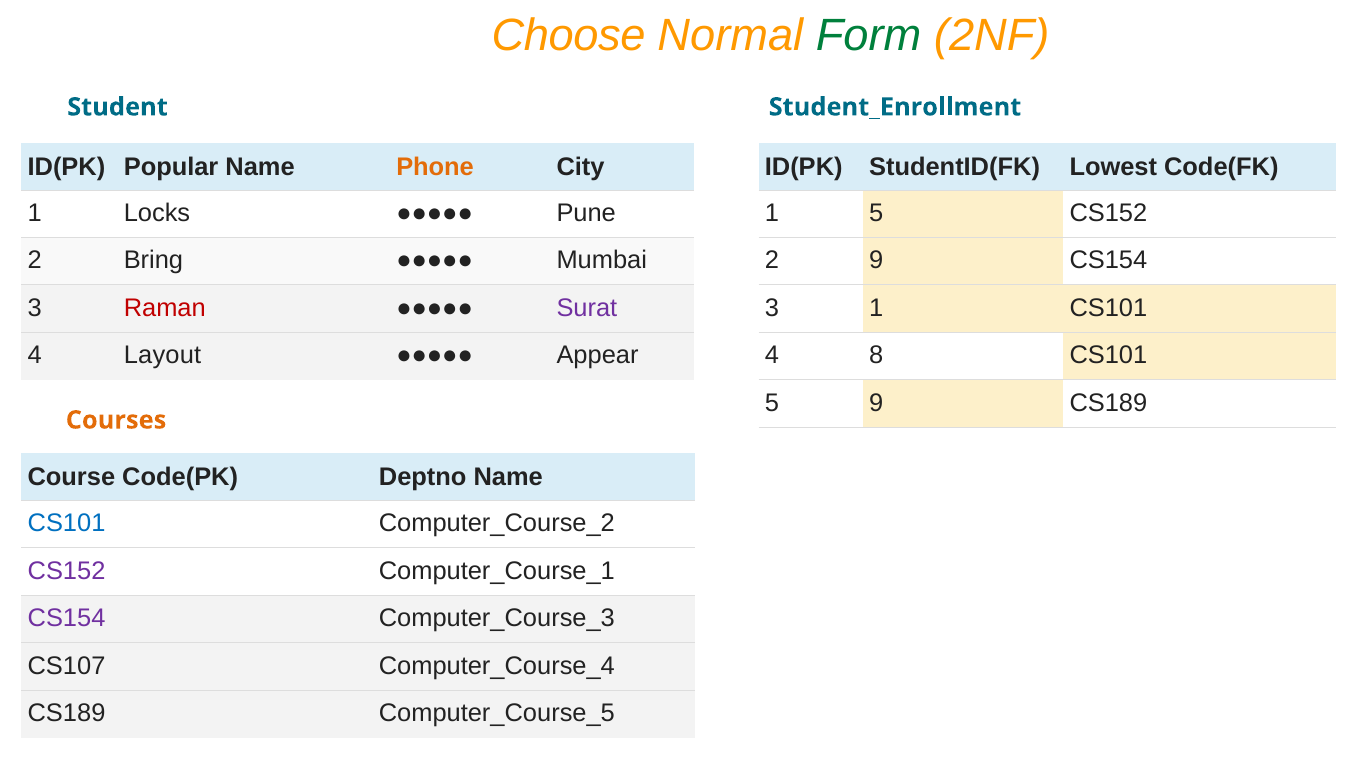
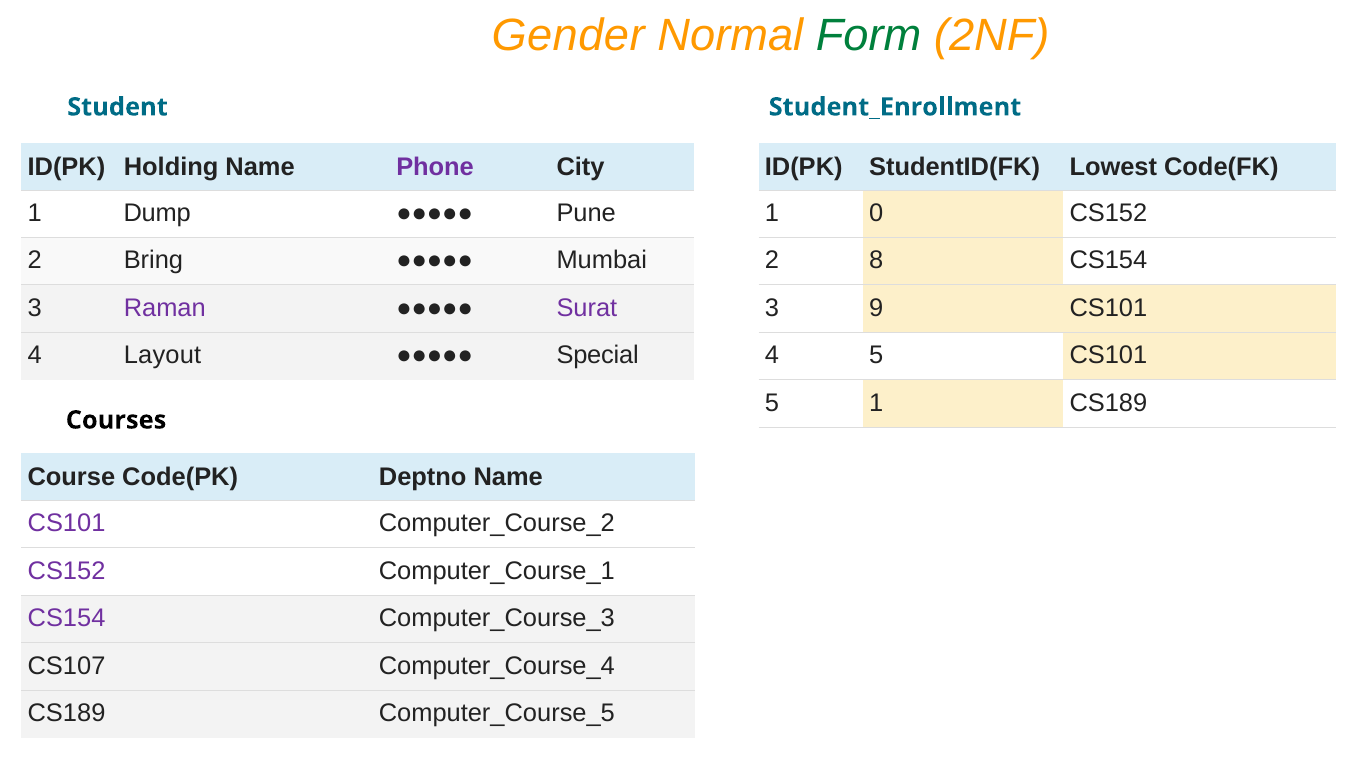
Choose: Choose -> Gender
Popular: Popular -> Holding
Phone colour: orange -> purple
Locks: Locks -> Dump
1 5: 5 -> 0
2 9: 9 -> 8
Raman colour: red -> purple
3 1: 1 -> 9
Appear: Appear -> Special
4 8: 8 -> 5
5 9: 9 -> 1
Courses colour: orange -> black
CS101 at (67, 524) colour: blue -> purple
